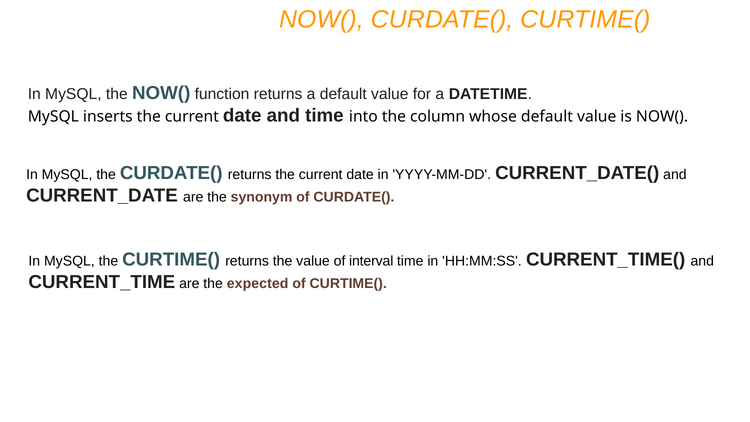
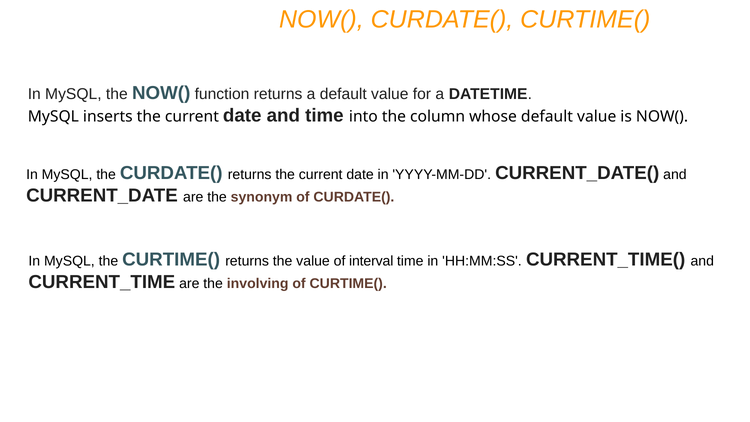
expected: expected -> involving
